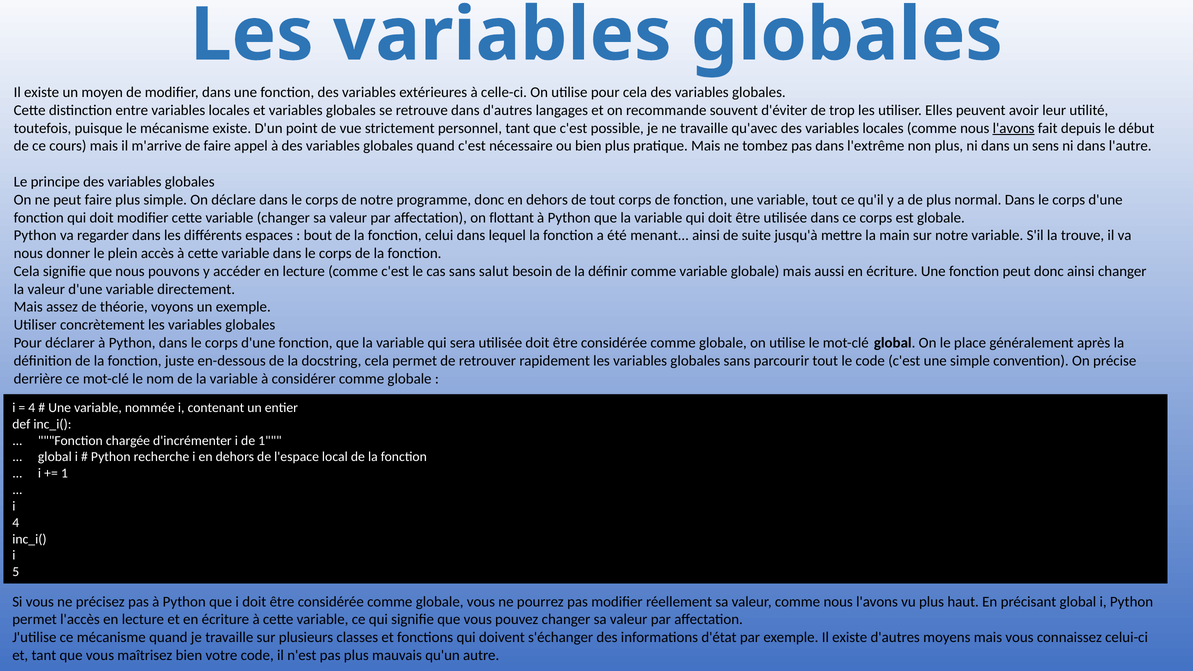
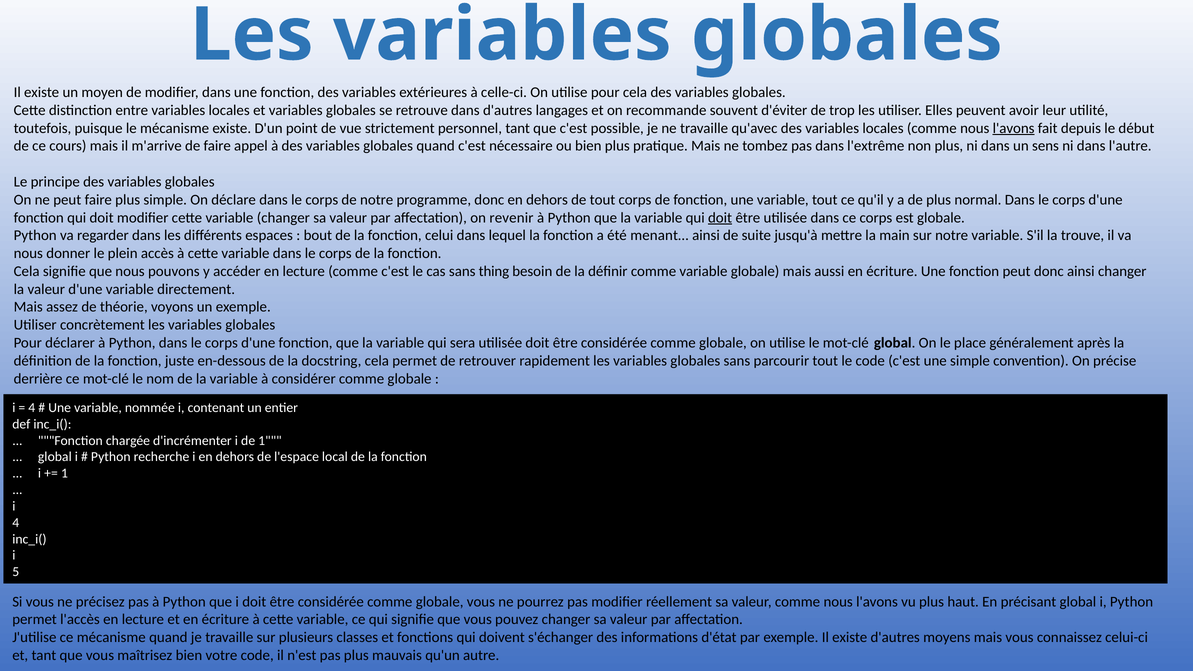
flottant: flottant -> revenir
doit at (720, 218) underline: none -> present
salut: salut -> thing
